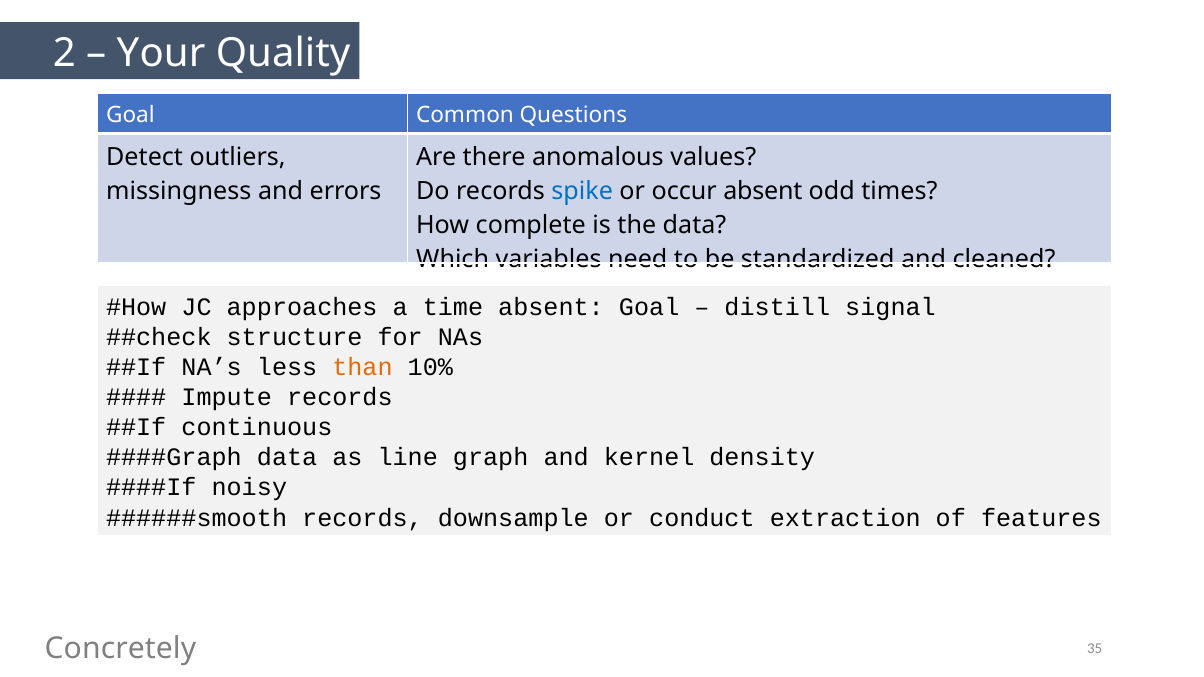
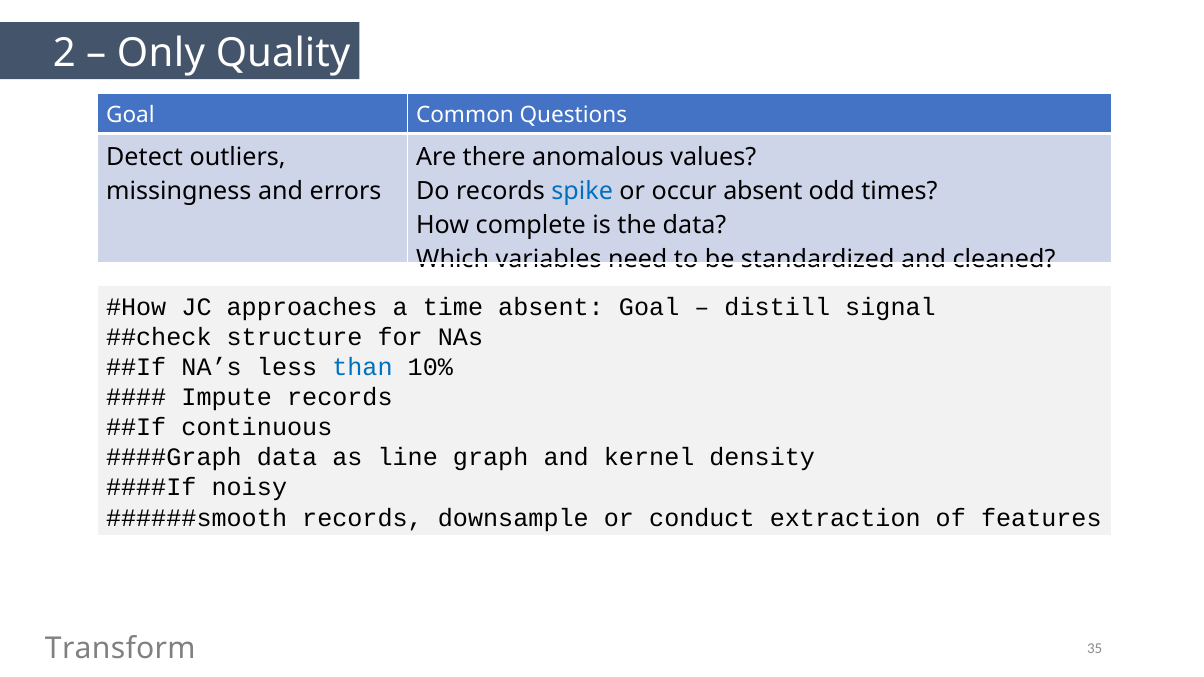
Your: Your -> Only
than colour: orange -> blue
Concretely: Concretely -> Transform
